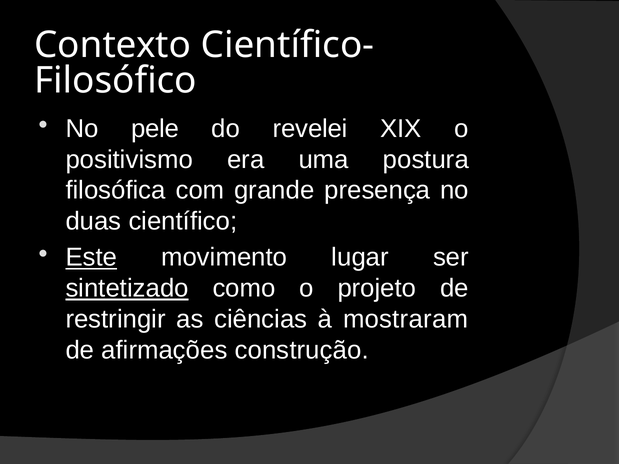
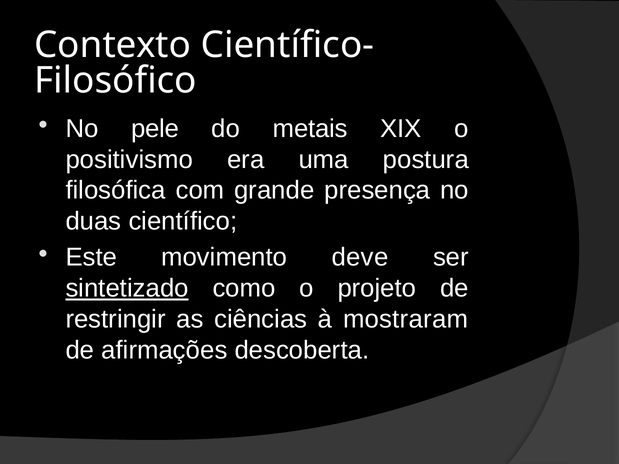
revelei: revelei -> metais
Este underline: present -> none
lugar: lugar -> deve
construção: construção -> descoberta
